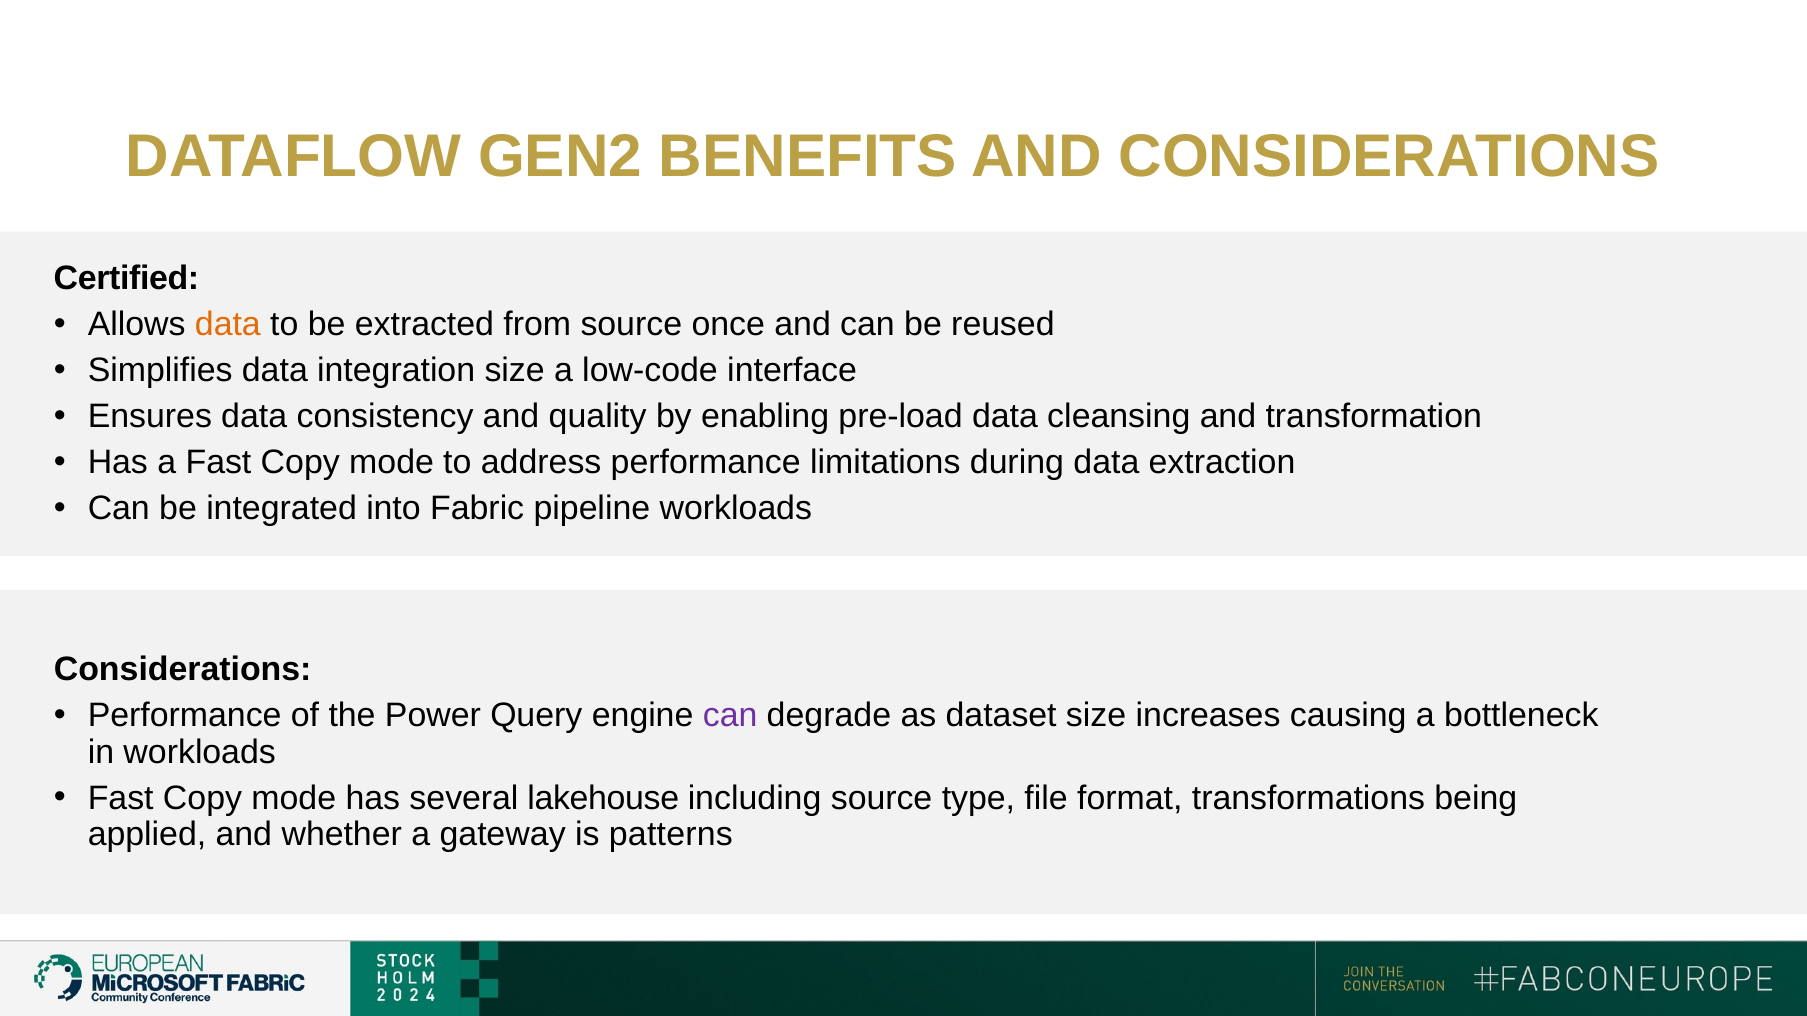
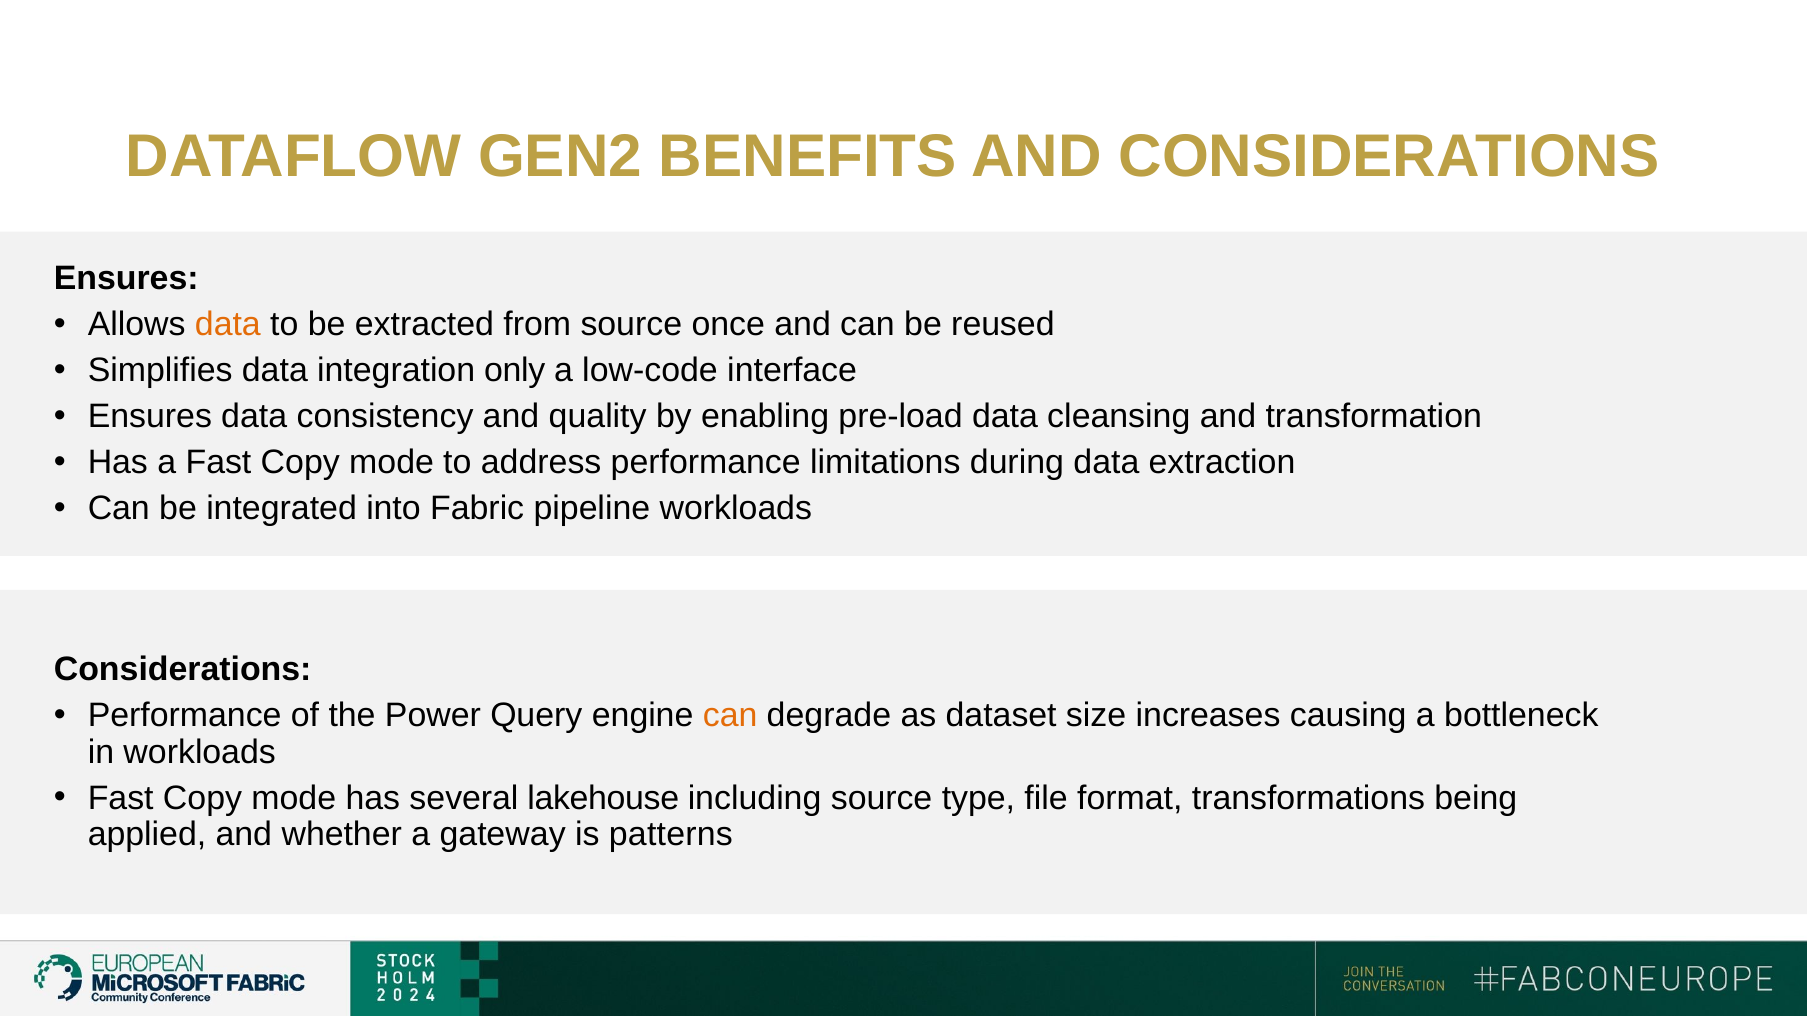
Certified at (126, 279): Certified -> Ensures
integration size: size -> only
can at (730, 716) colour: purple -> orange
